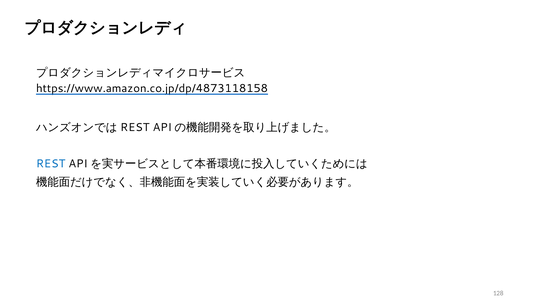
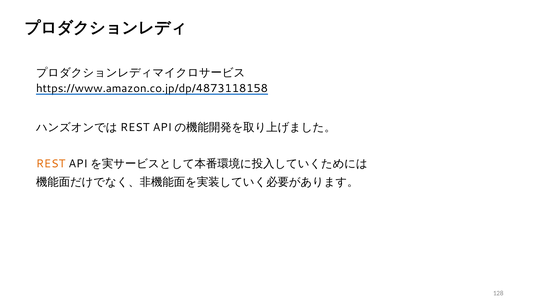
REST colour: blue -> orange
